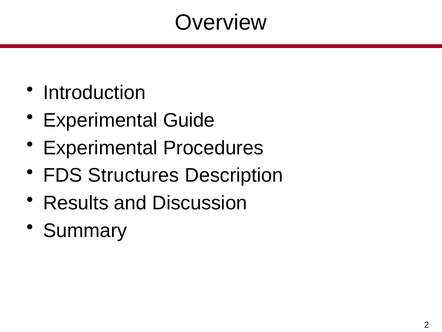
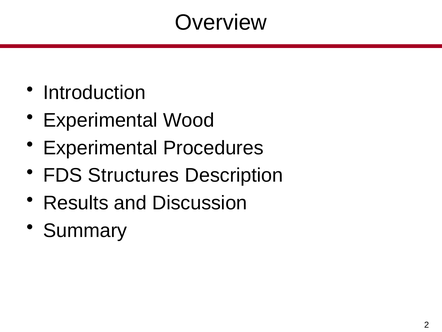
Guide: Guide -> Wood
